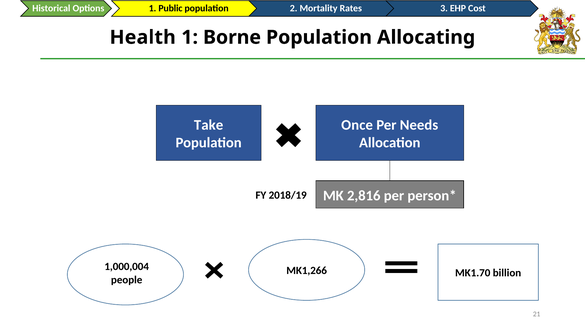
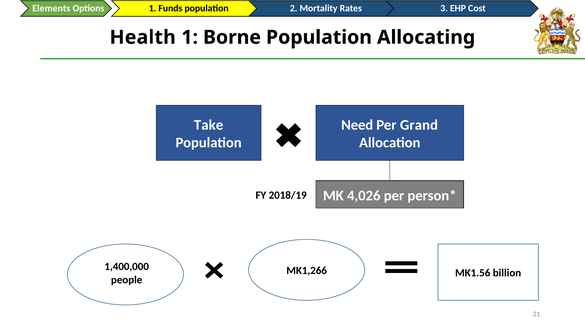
Historical: Historical -> Elements
Public: Public -> Funds
Once: Once -> Need
Needs: Needs -> Grand
2,816: 2,816 -> 4,026
1,000,004: 1,000,004 -> 1,400,000
MK1.70: MK1.70 -> MK1.56
